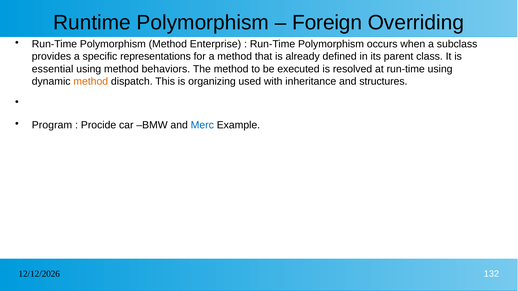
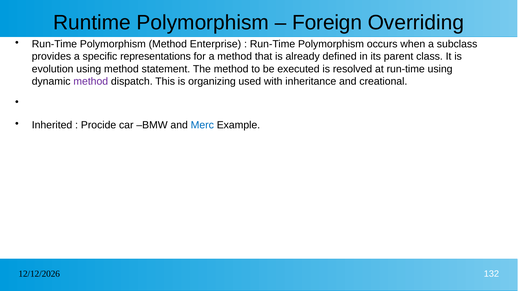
essential: essential -> evolution
behaviors: behaviors -> statement
method at (91, 82) colour: orange -> purple
structures: structures -> creational
Program: Program -> Inherited
